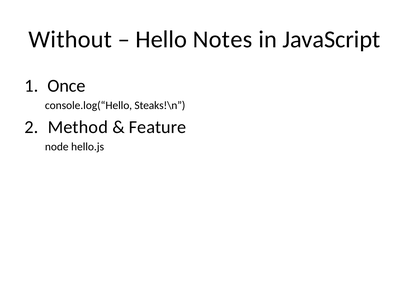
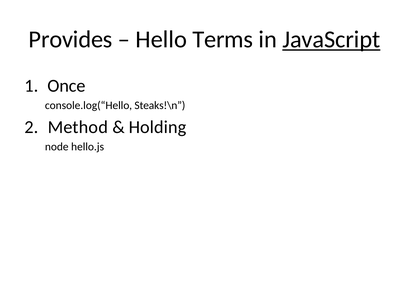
Without: Without -> Provides
Notes: Notes -> Terms
JavaScript underline: none -> present
Feature: Feature -> Holding
